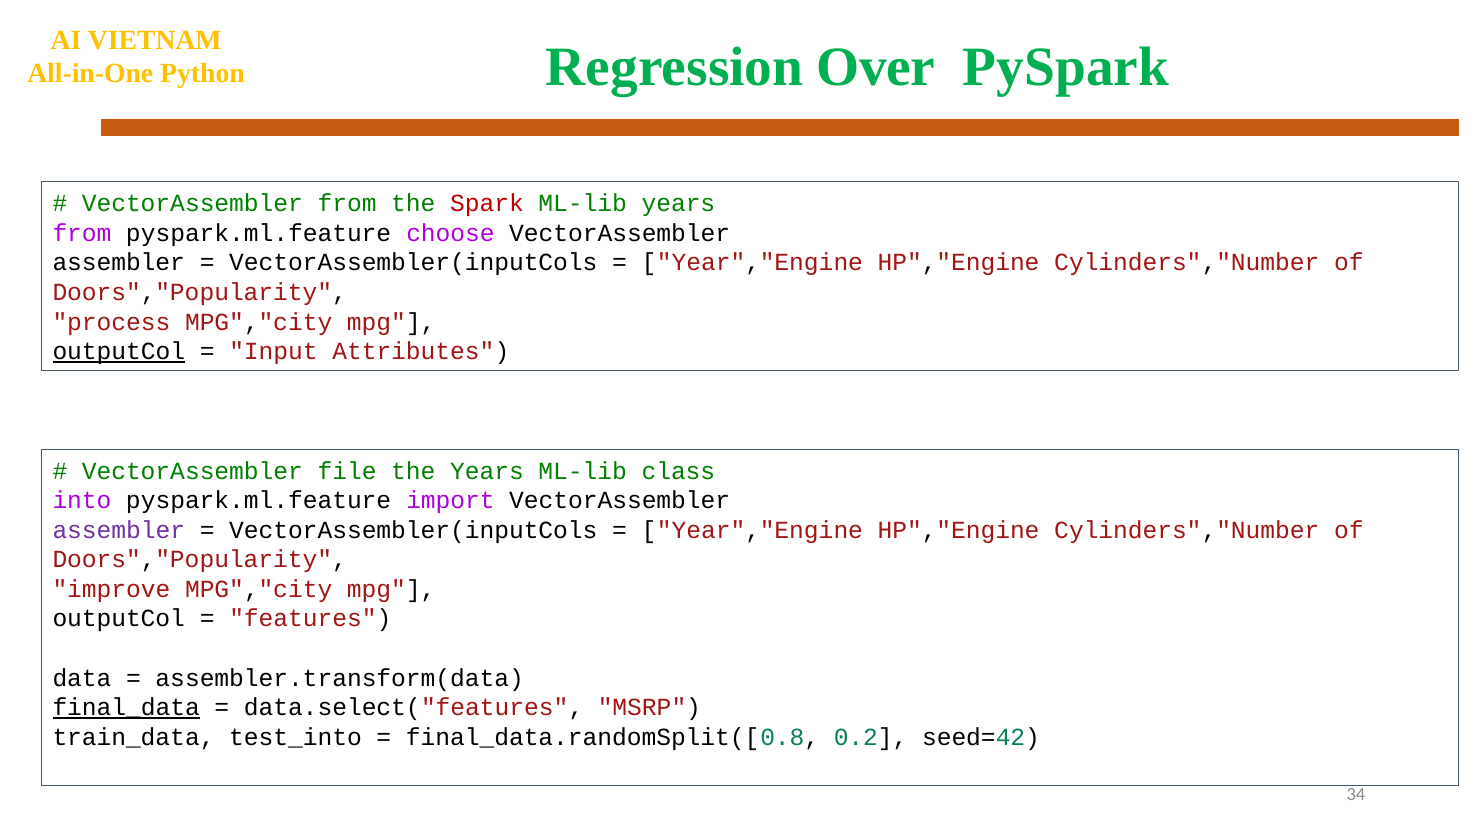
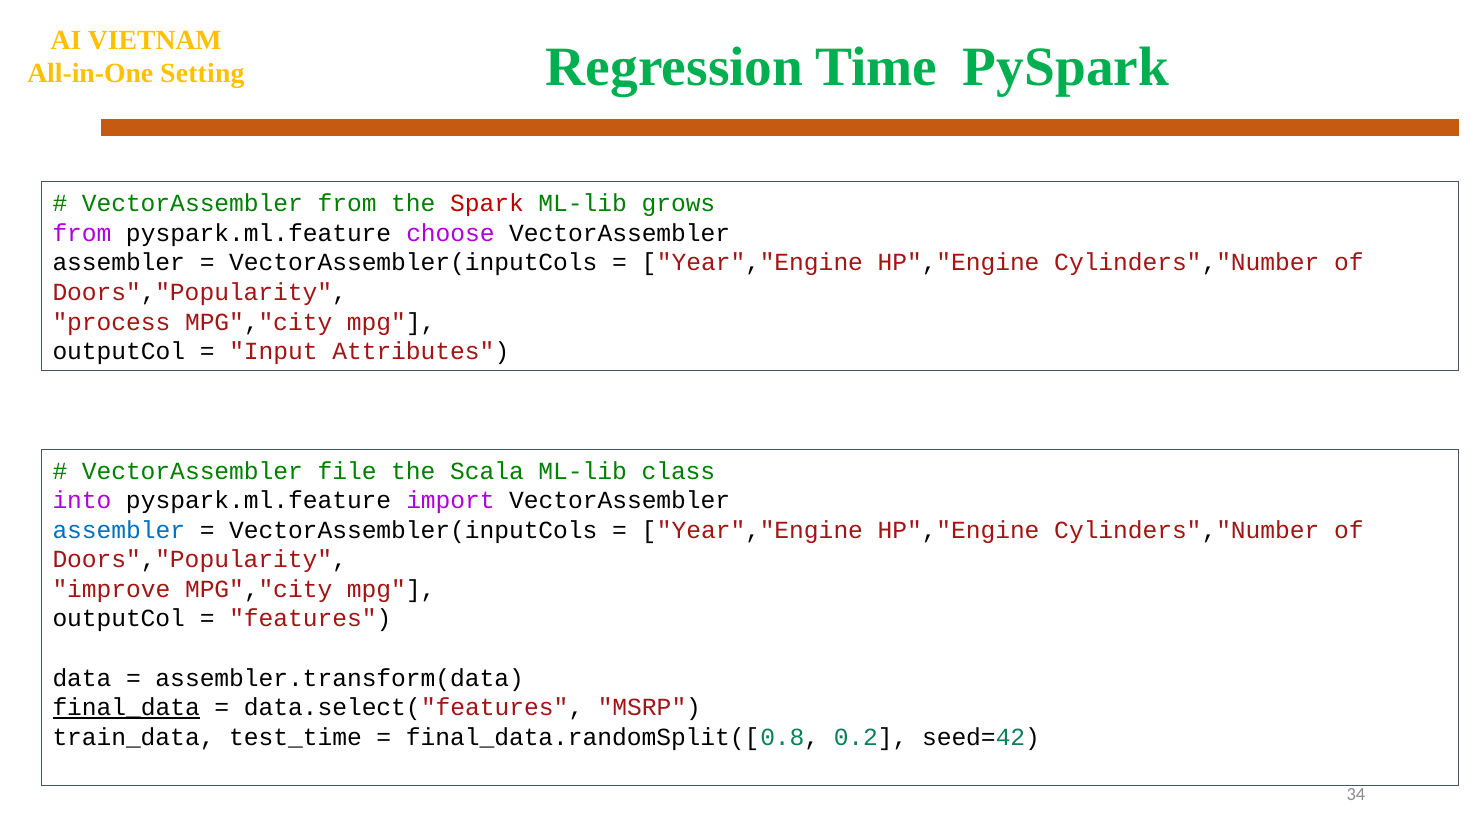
Over: Over -> Time
Python: Python -> Setting
ML-lib years: years -> grows
outputCol at (119, 351) underline: present -> none
the Years: Years -> Scala
assembler at (119, 530) colour: purple -> blue
test_into: test_into -> test_time
